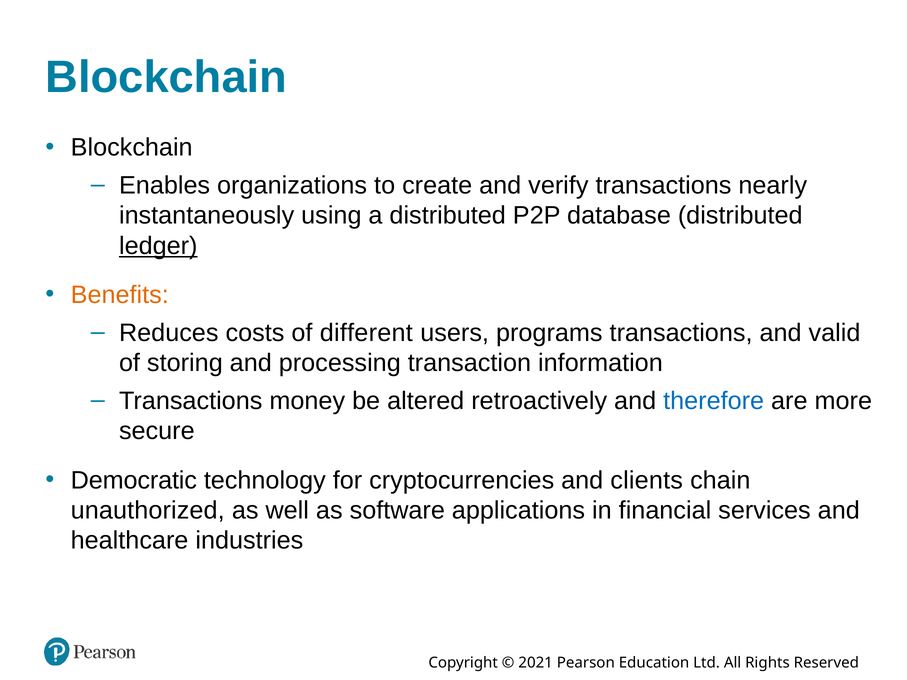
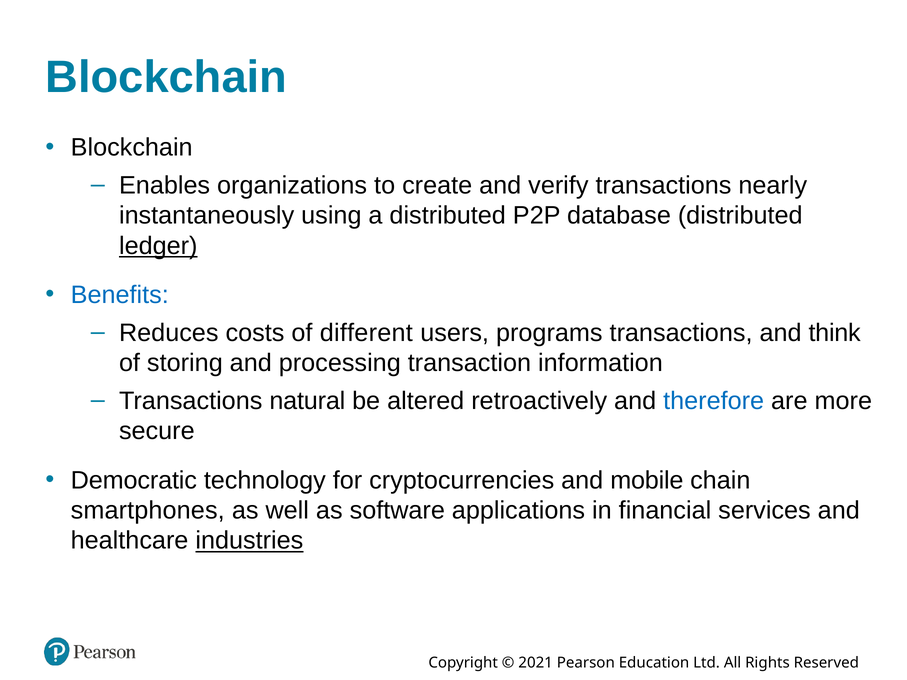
Benefits colour: orange -> blue
valid: valid -> think
money: money -> natural
clients: clients -> mobile
unauthorized: unauthorized -> smartphones
industries underline: none -> present
